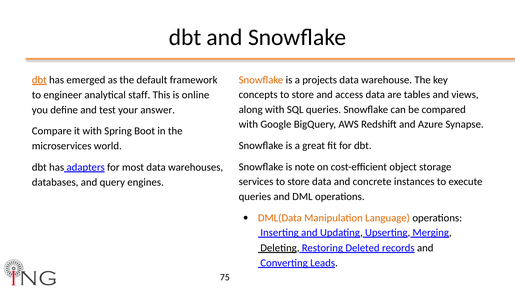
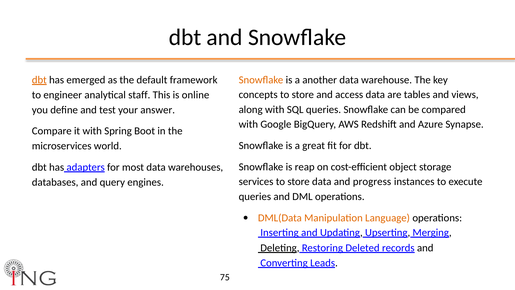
projects: projects -> another
note: note -> reap
concrete: concrete -> progress
